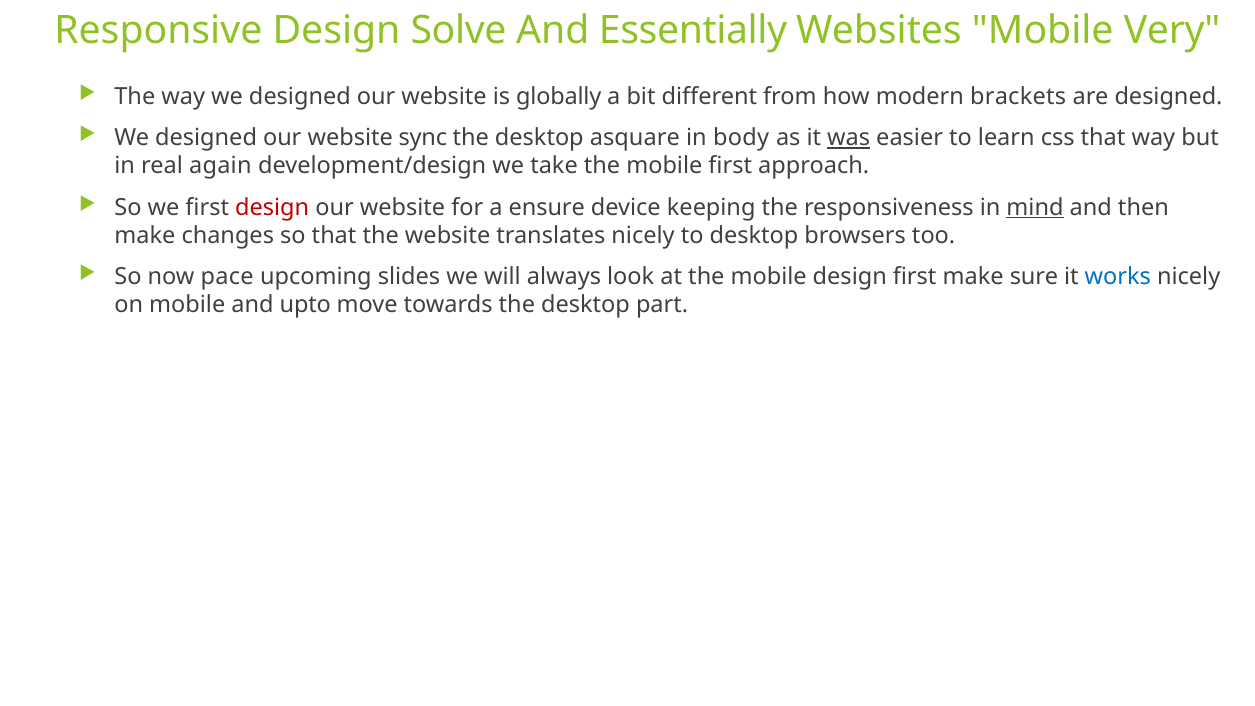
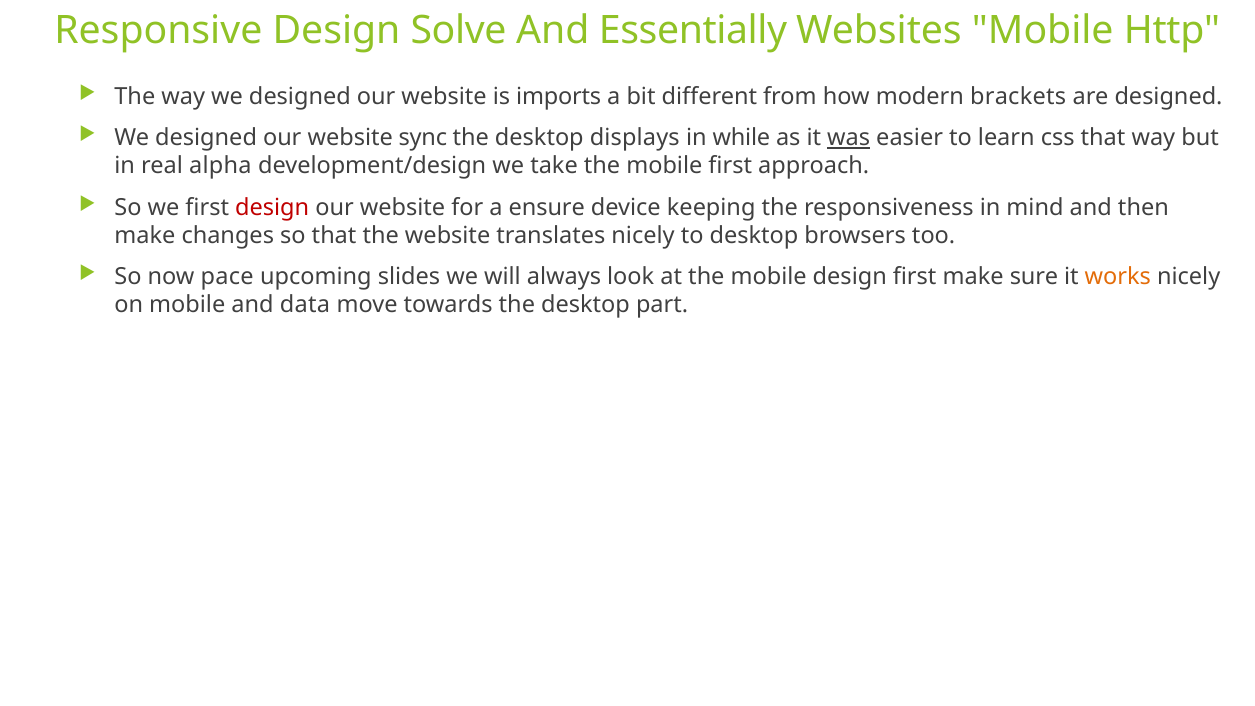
Very: Very -> Http
globally: globally -> imports
asquare: asquare -> displays
body: body -> while
again: again -> alpha
mind underline: present -> none
works colour: blue -> orange
upto: upto -> data
